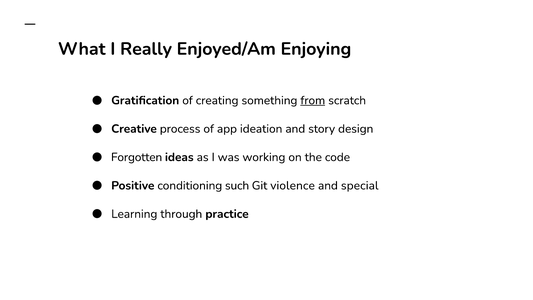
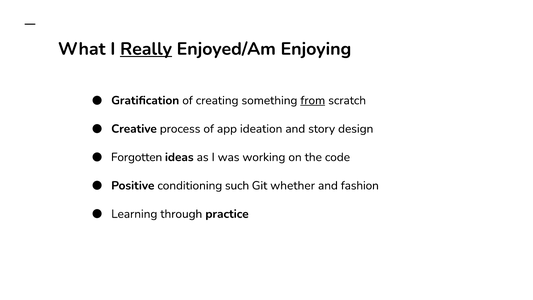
Really underline: none -> present
violence: violence -> whether
special: special -> fashion
